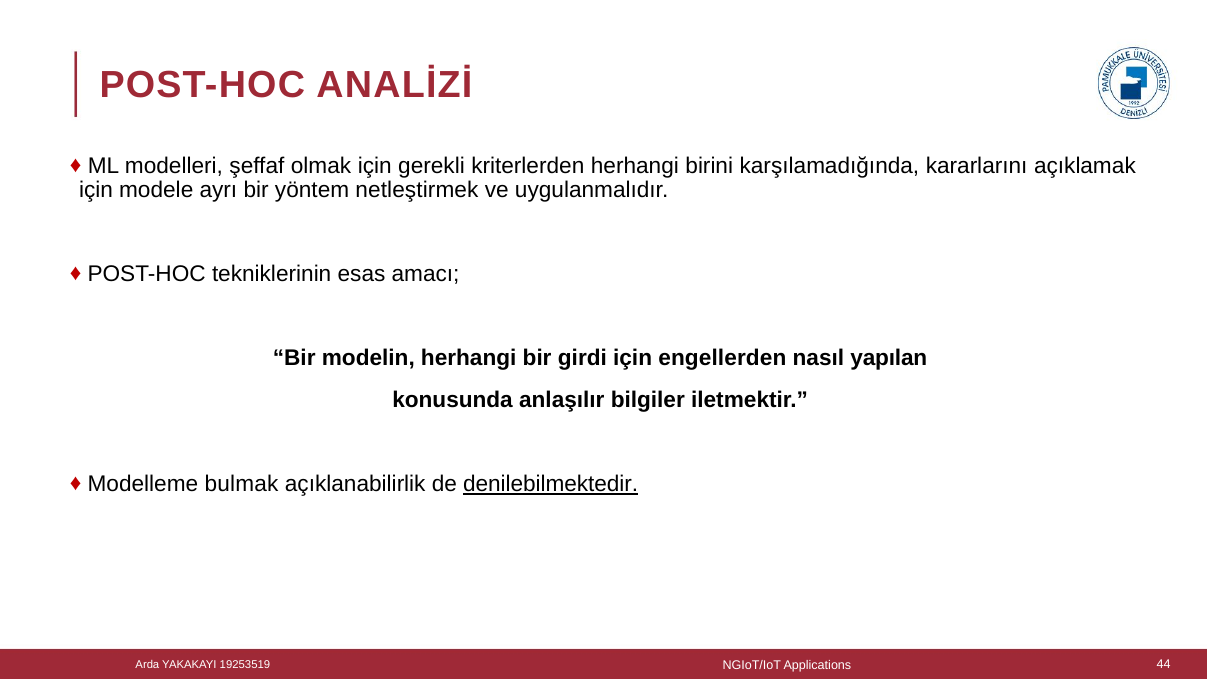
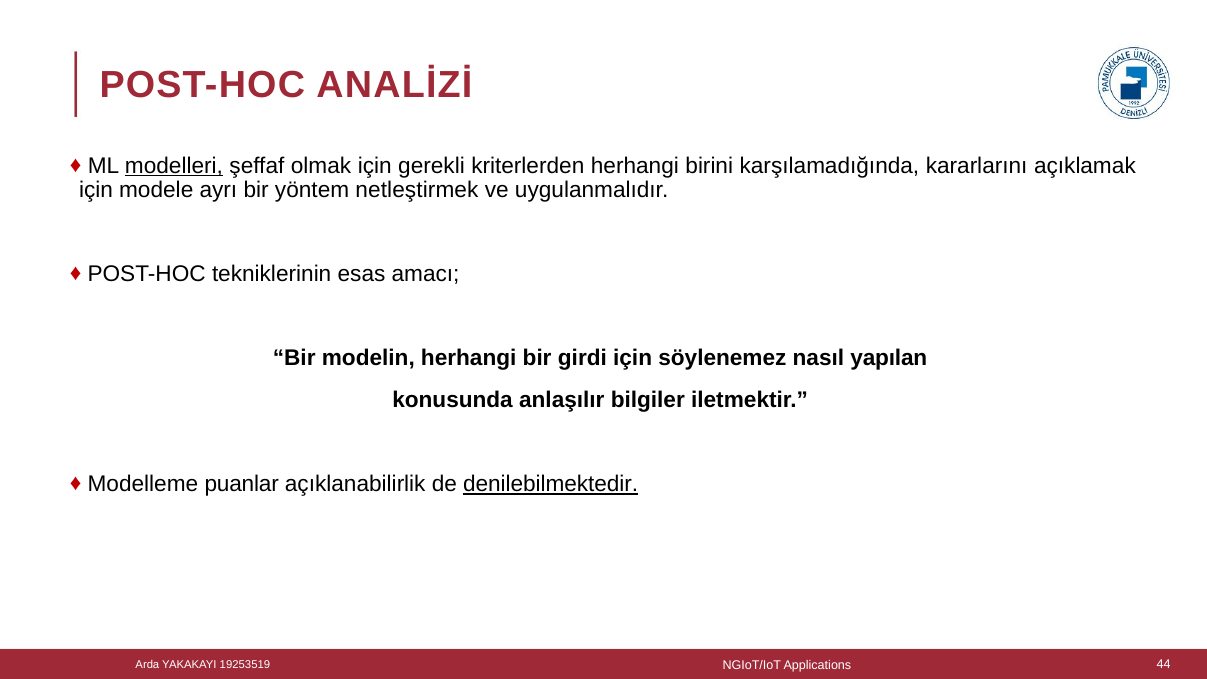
modelleri underline: none -> present
engellerden: engellerden -> söylenemez
bulmak: bulmak -> puanlar
